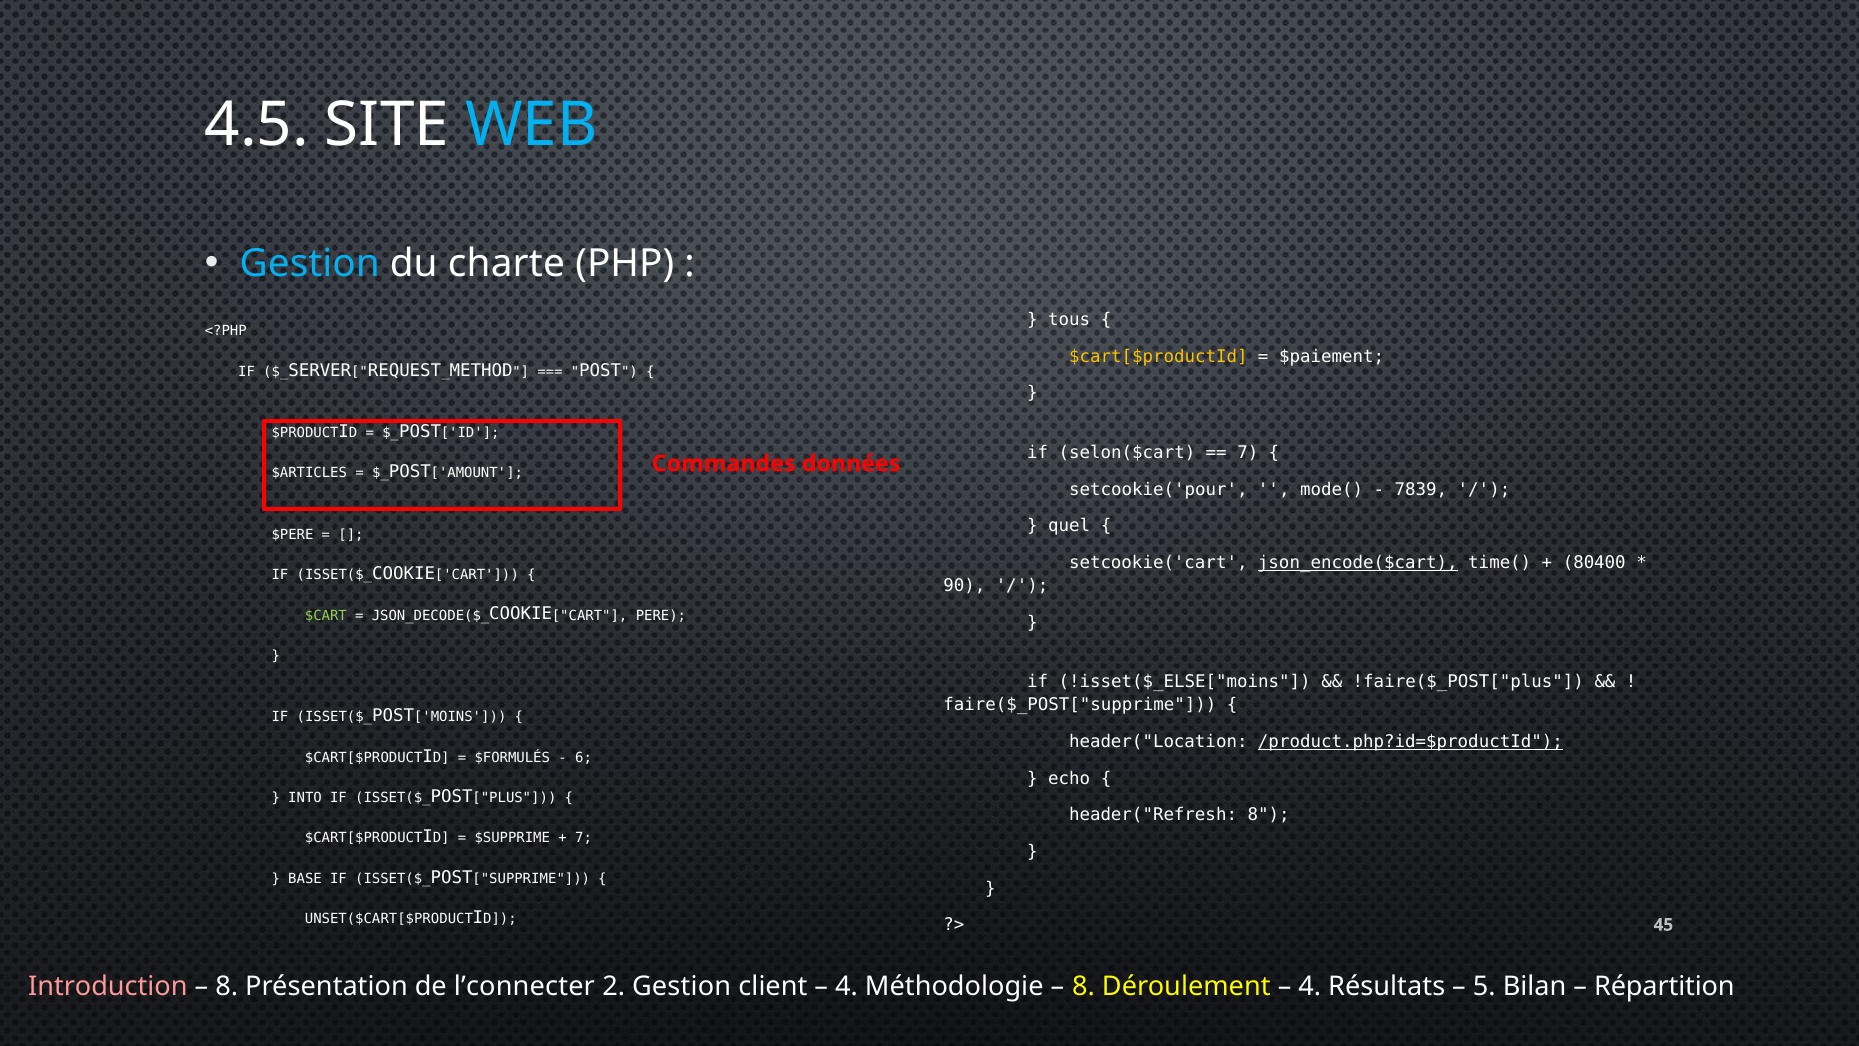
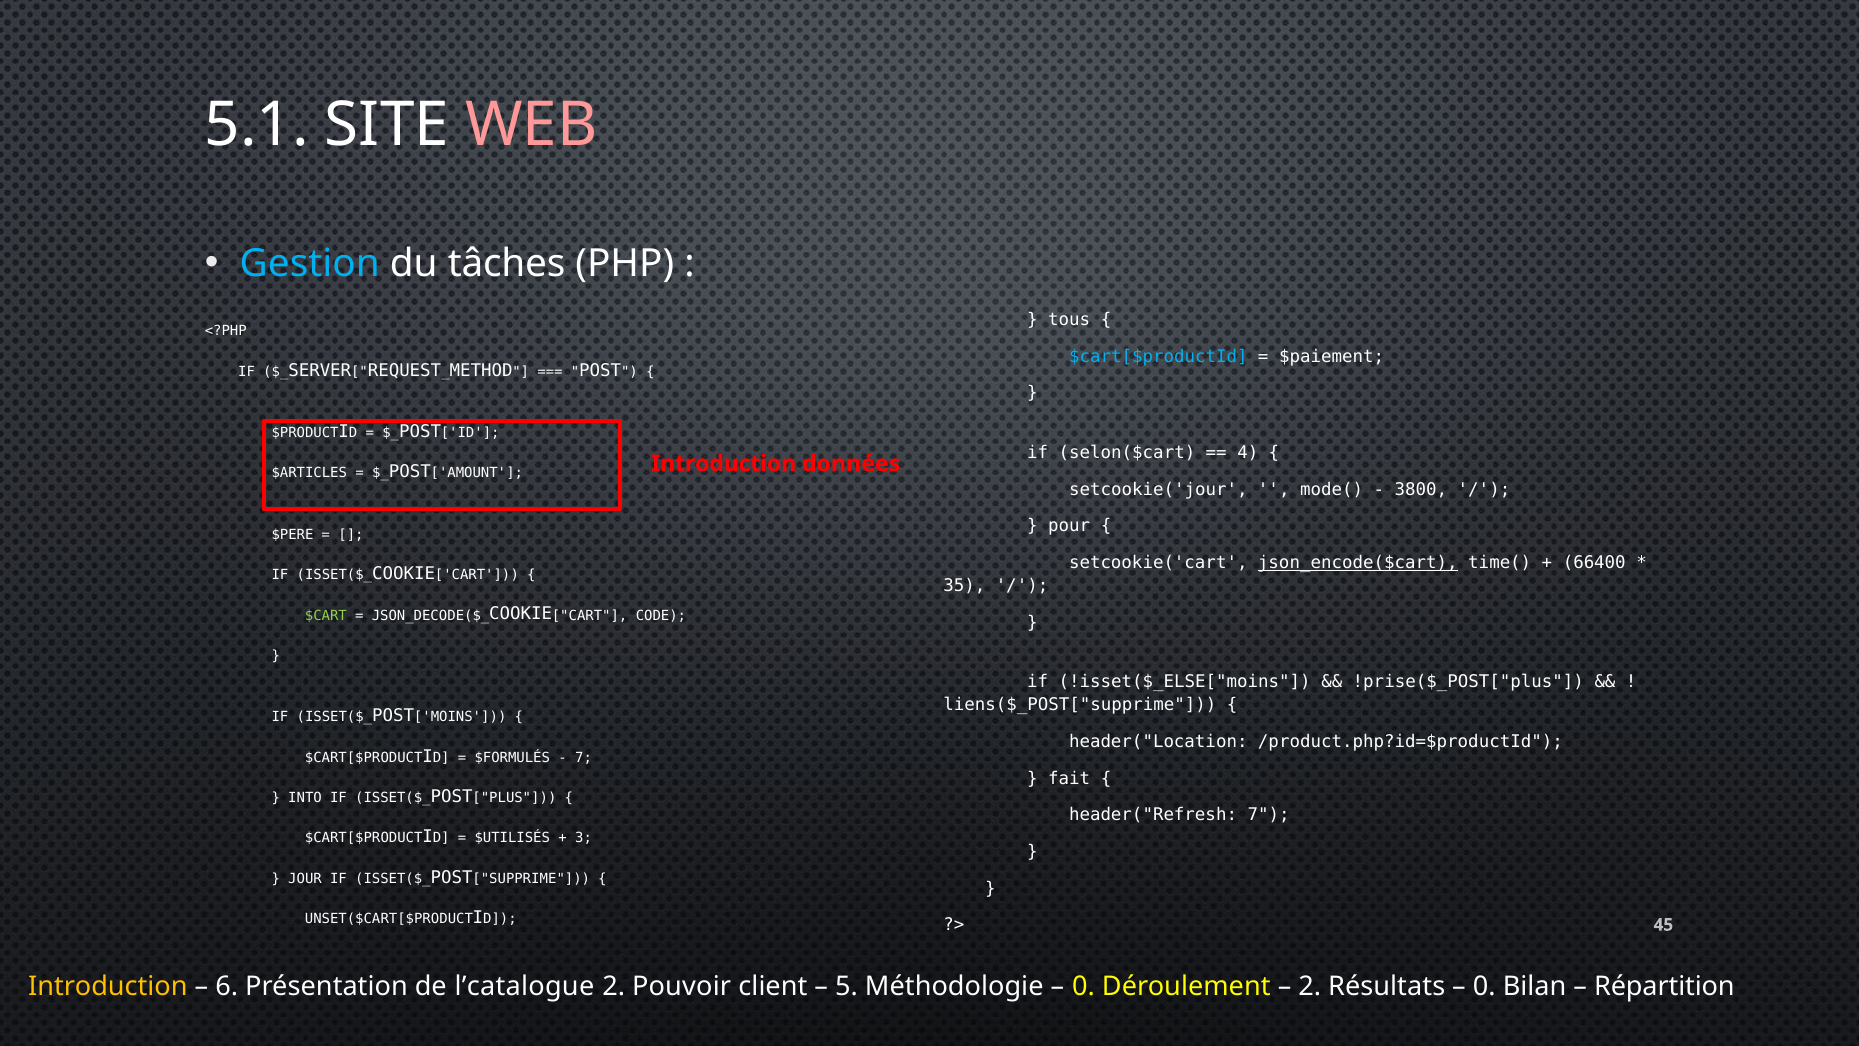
4.5: 4.5 -> 5.1
WEB colour: light blue -> pink
charte: charte -> tâches
$cart[$productId at (1158, 356) colour: yellow -> light blue
7 at (1248, 453): 7 -> 4
Commandes at (724, 463): Commandes -> Introduction
setcookie('pour: setcookie('pour -> setcookie('jour
7839: 7839 -> 3800
quel: quel -> pour
80400: 80400 -> 66400
90: 90 -> 35
PERE: PERE -> CODE
!faire($_POST["plus: !faire($_POST["plus -> !prise($_POST["plus
faire($_POST["supprime: faire($_POST["supprime -> liens($_POST["supprime
/product.php?id=$productId underline: present -> none
6 at (584, 757): 6 -> 7
echo: echo -> fait
header("Refresh 8: 8 -> 7
$SUPPRIME: $SUPPRIME -> $UTILISÉS
7 at (584, 838): 7 -> 3
BASE: BASE -> JOUR
Introduction at (108, 986) colour: pink -> yellow
8 at (227, 986): 8 -> 6
l’connecter: l’connecter -> l’catalogue
2 Gestion: Gestion -> Pouvoir
4 at (847, 986): 4 -> 5
8 at (1084, 986): 8 -> 0
4 at (1310, 986): 4 -> 2
5 at (1484, 986): 5 -> 0
